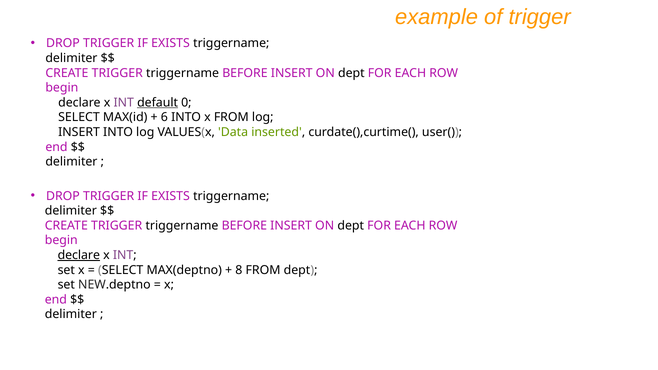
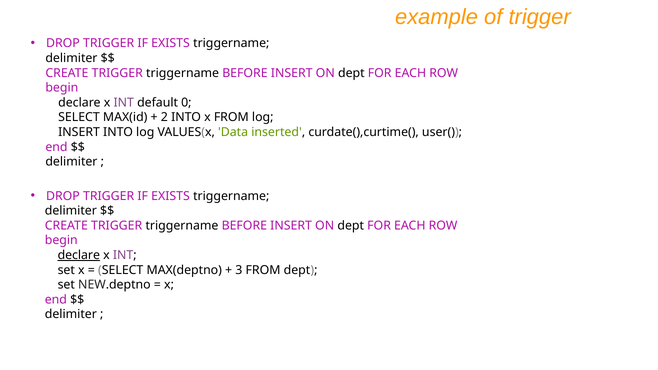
default underline: present -> none
6: 6 -> 2
8: 8 -> 3
